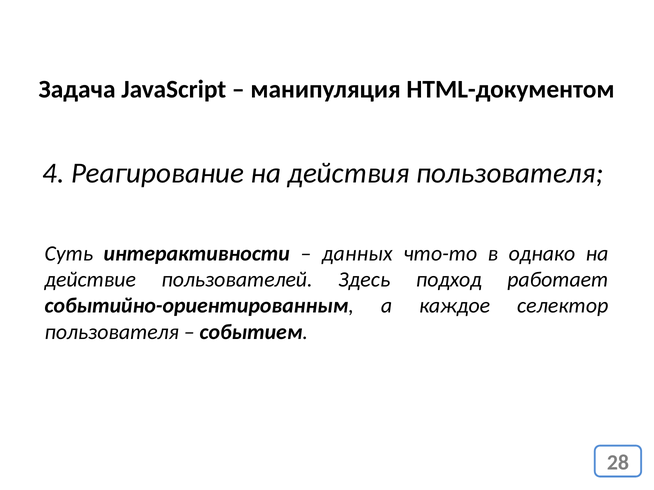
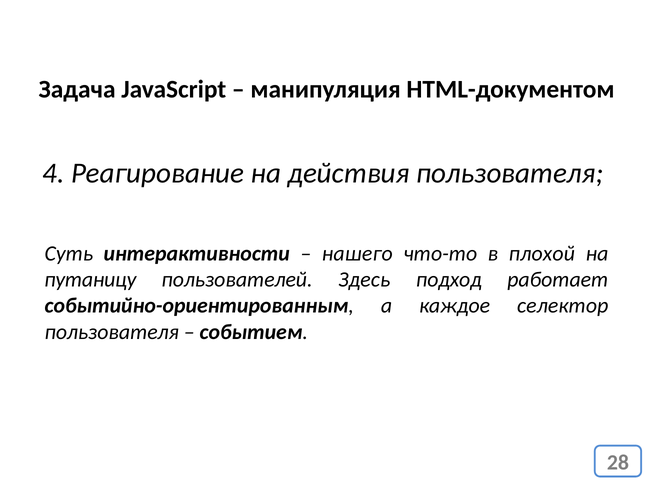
данных: данных -> нашего
однако: однако -> плохой
действие: действие -> путаницу
